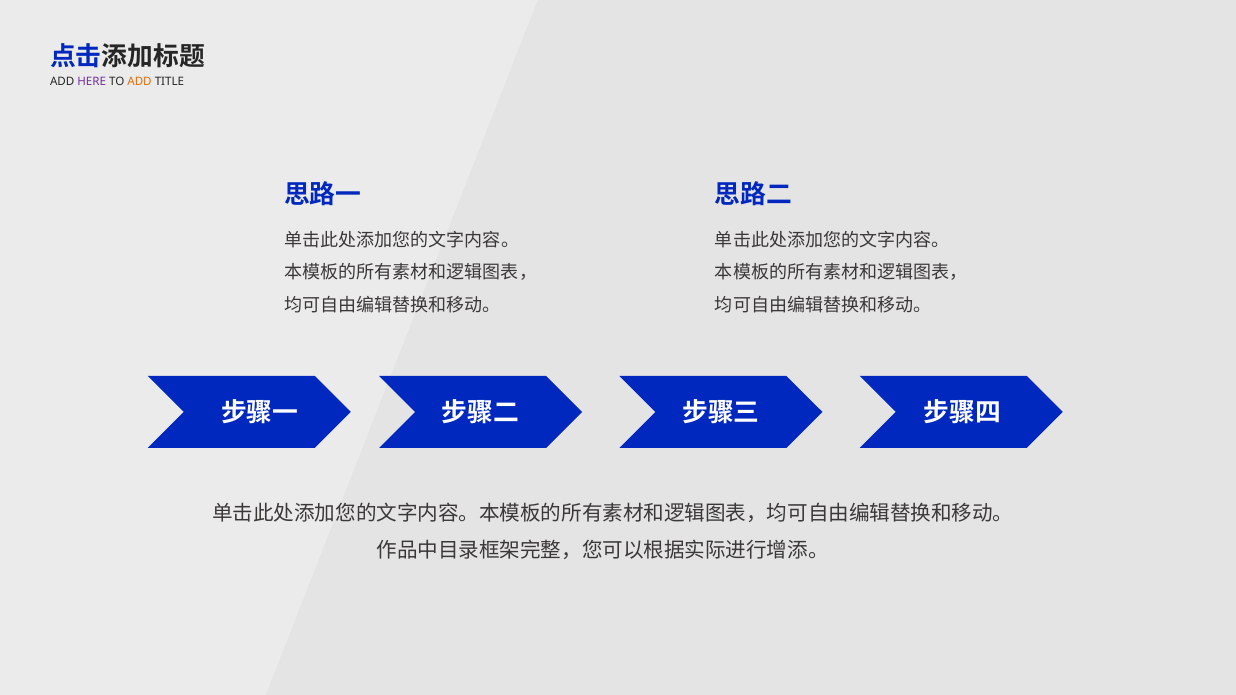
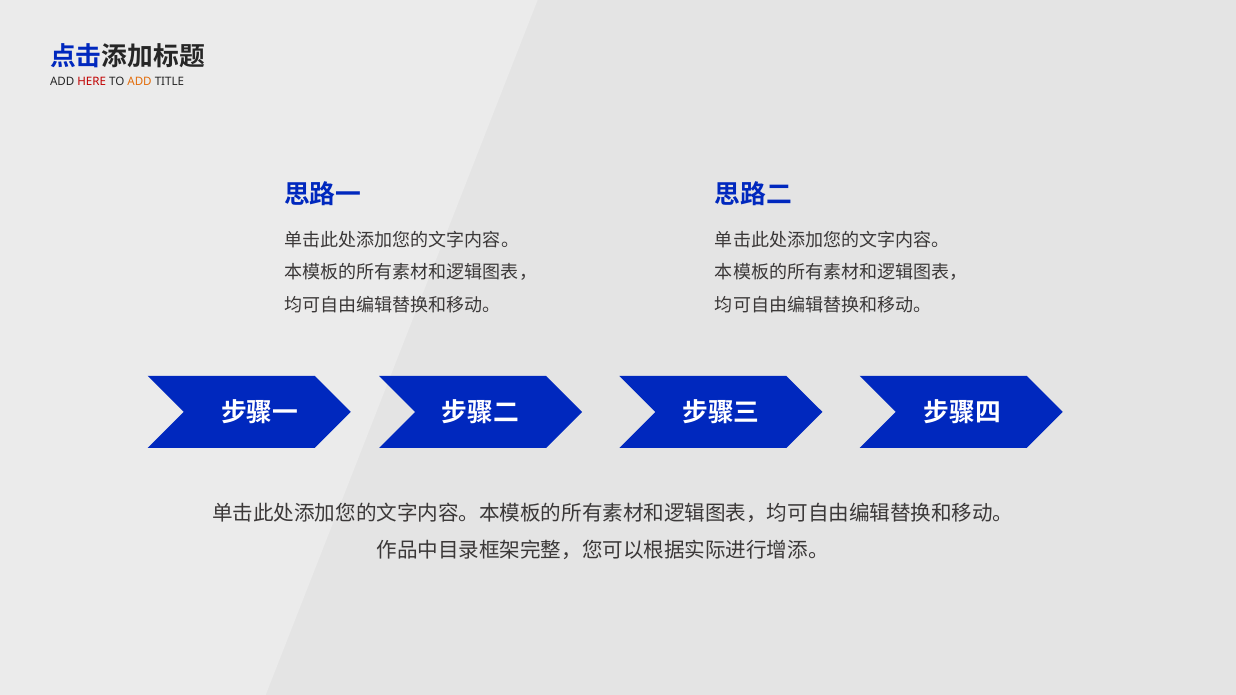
HERE colour: purple -> red
